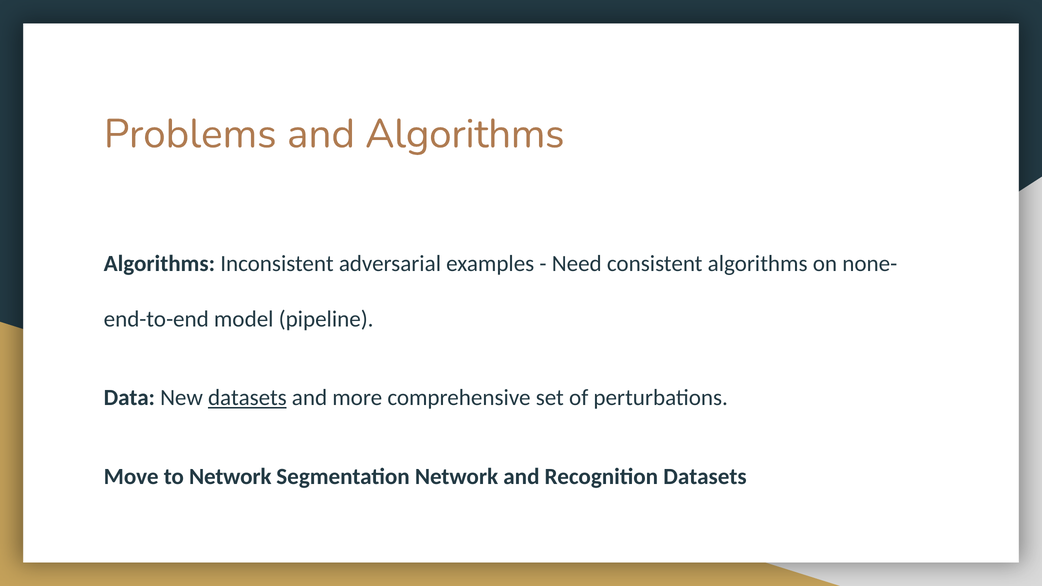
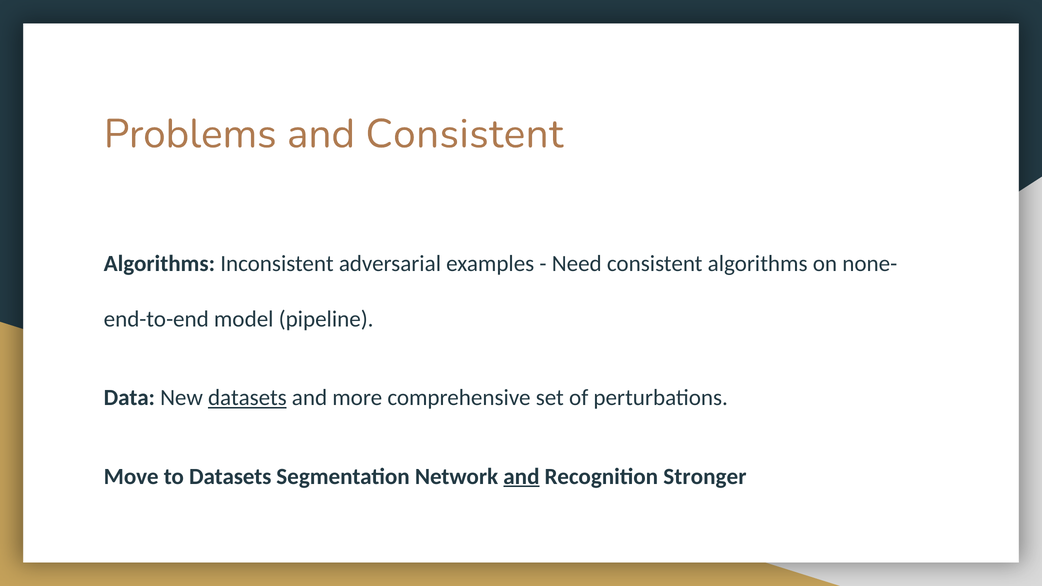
and Algorithms: Algorithms -> Consistent
to Network: Network -> Datasets
and at (521, 476) underline: none -> present
Recognition Datasets: Datasets -> Stronger
